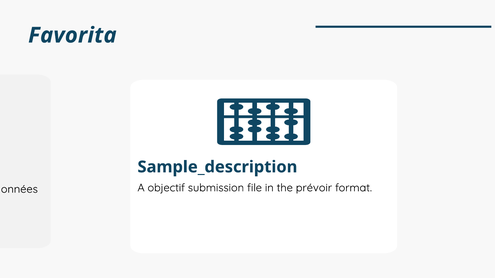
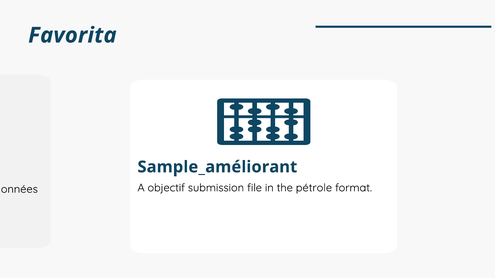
Sample_description: Sample_description -> Sample_améliorant
prévoir: prévoir -> pétrole
